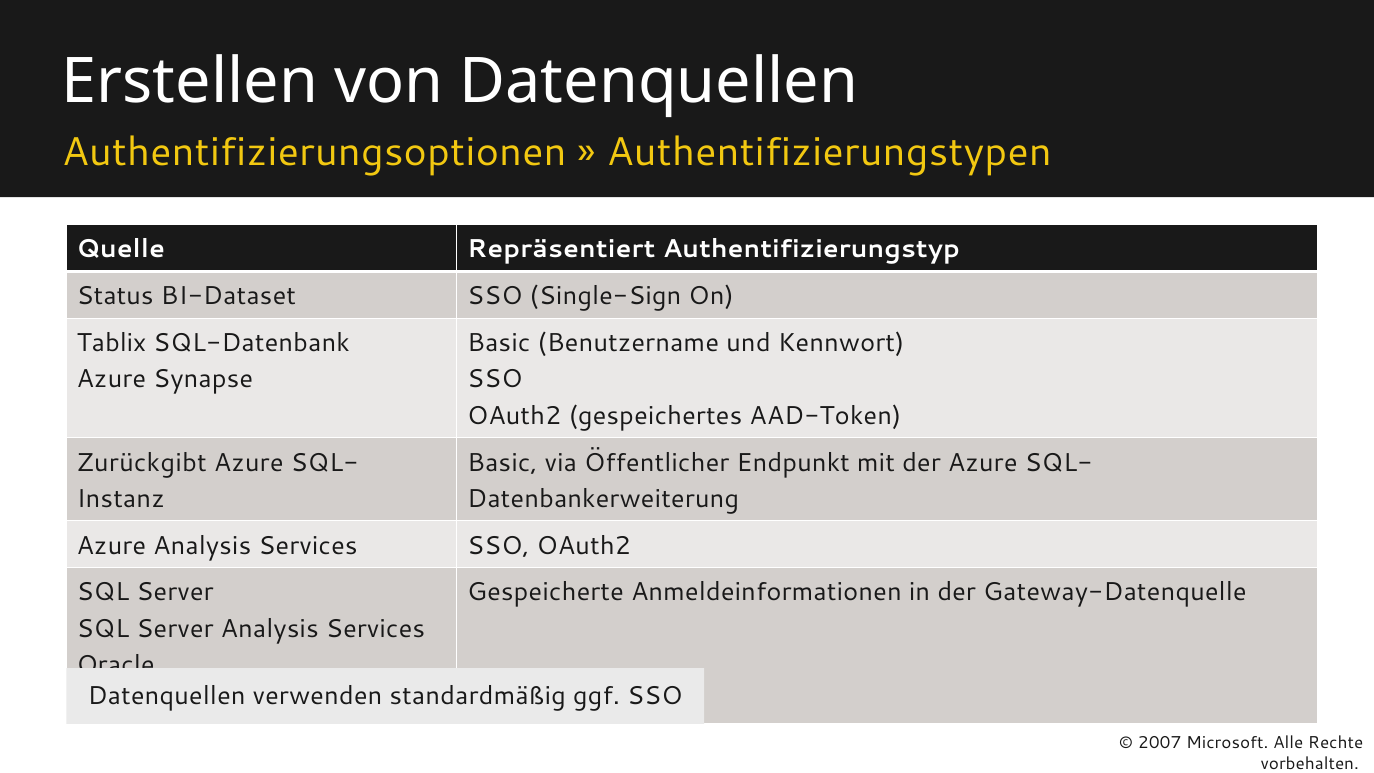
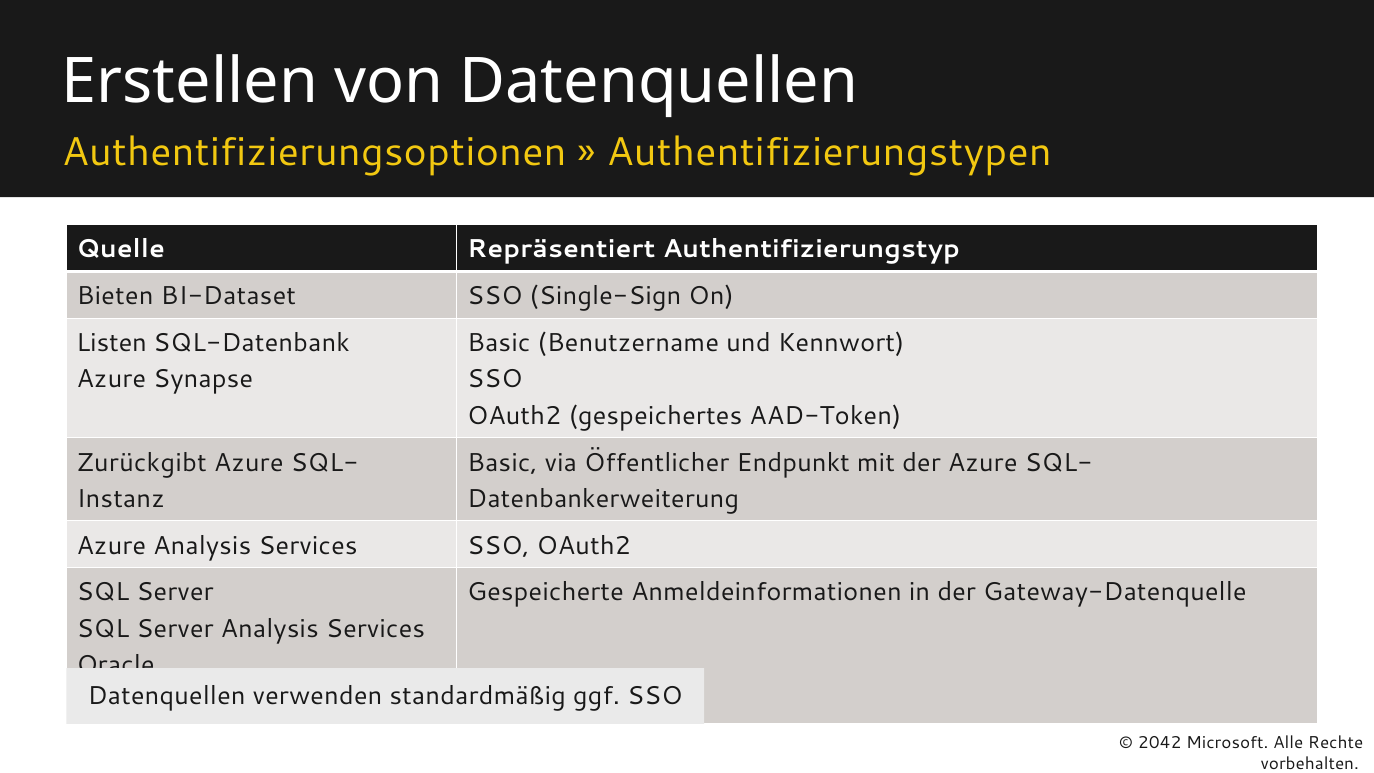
Status: Status -> Bieten
Tablix: Tablix -> Listen
2007: 2007 -> 2042
